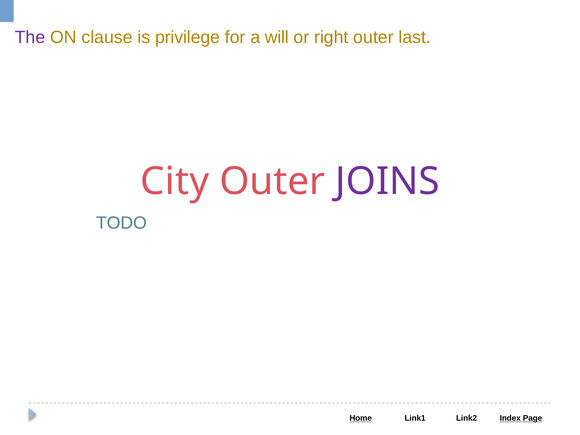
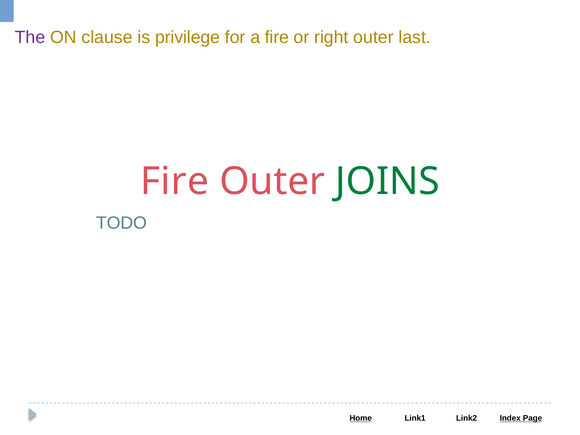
a will: will -> fire
City at (175, 181): City -> Fire
JOINS colour: purple -> green
